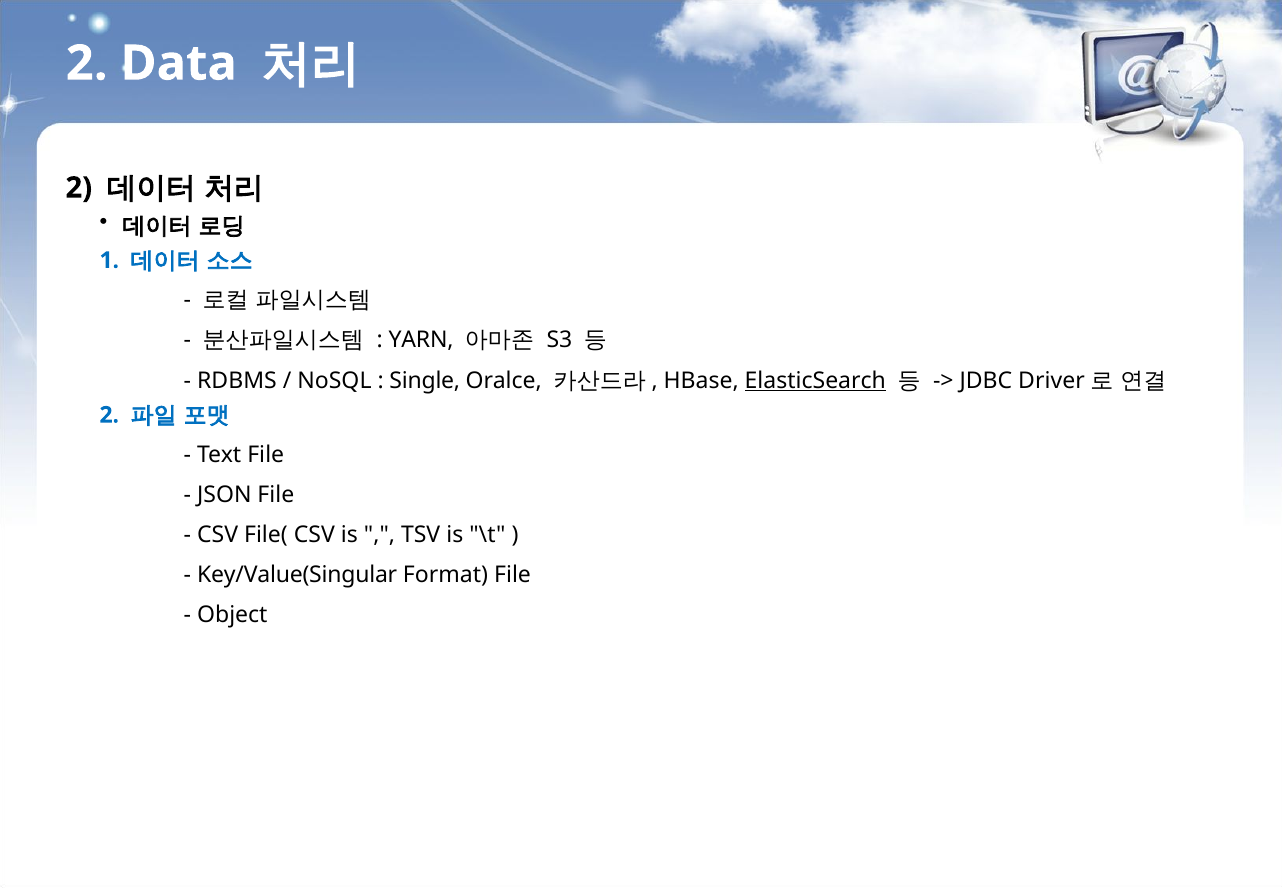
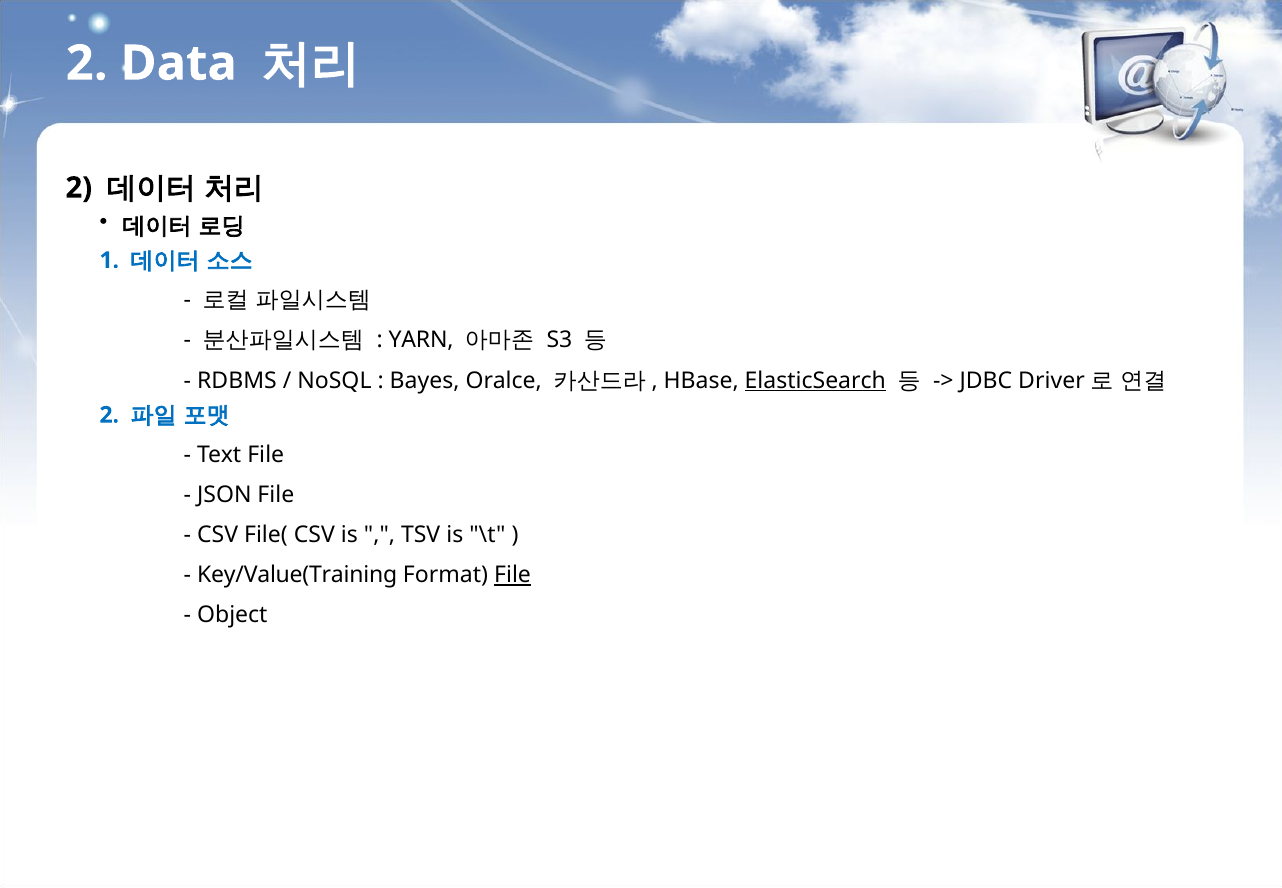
Single: Single -> Bayes
Key/Value(Singular: Key/Value(Singular -> Key/Value(Training
File at (513, 575) underline: none -> present
